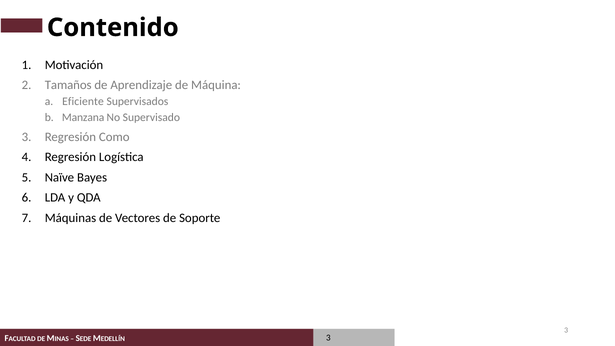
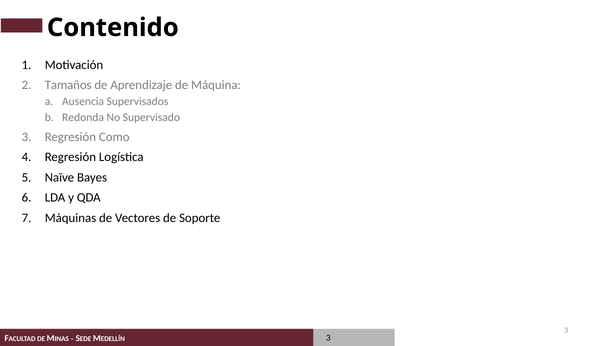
Eficiente: Eficiente -> Ausencia
Manzana: Manzana -> Redonda
